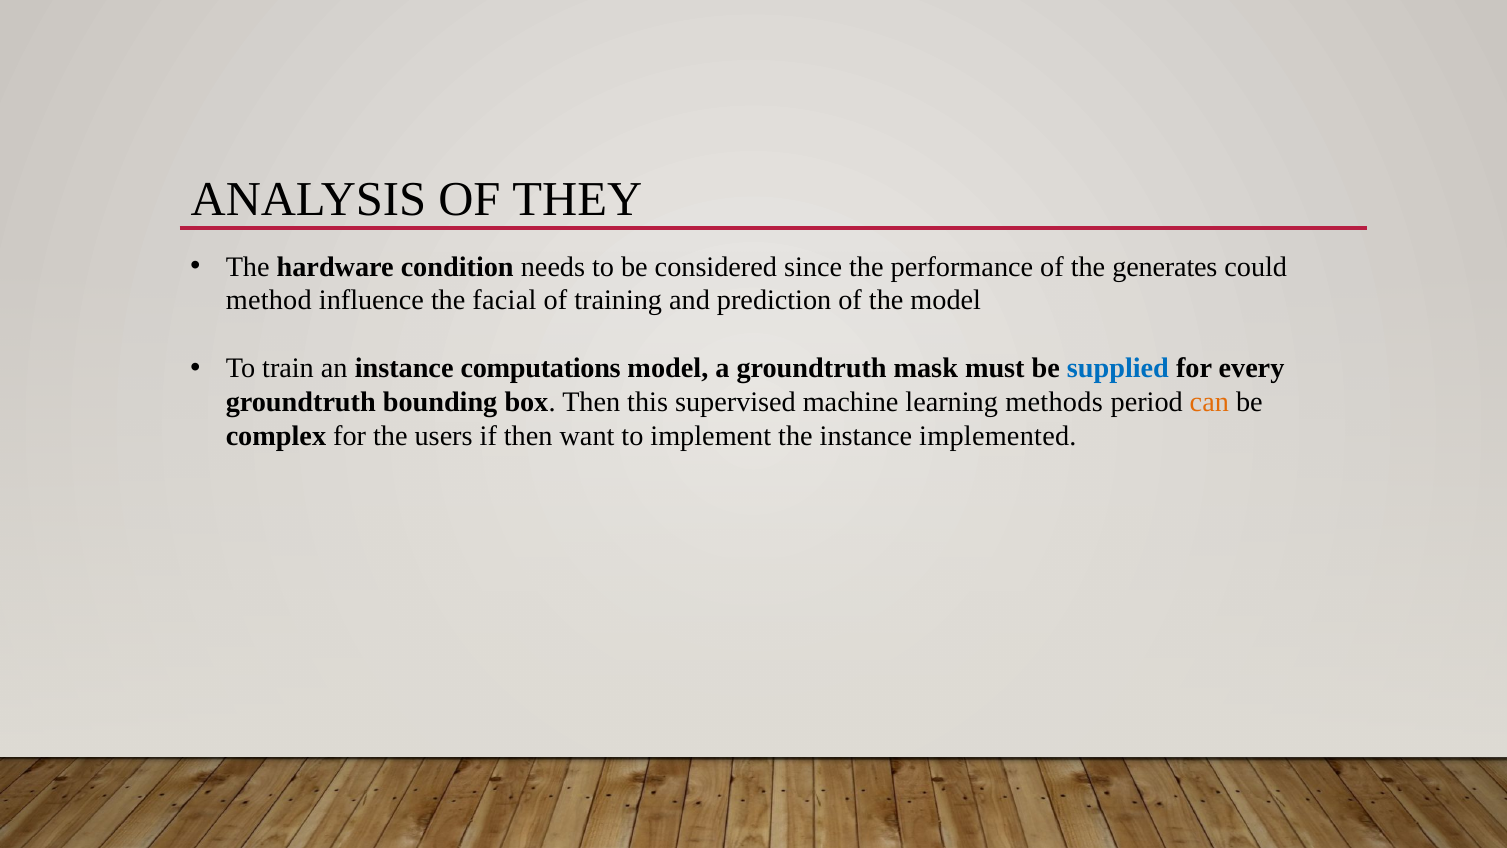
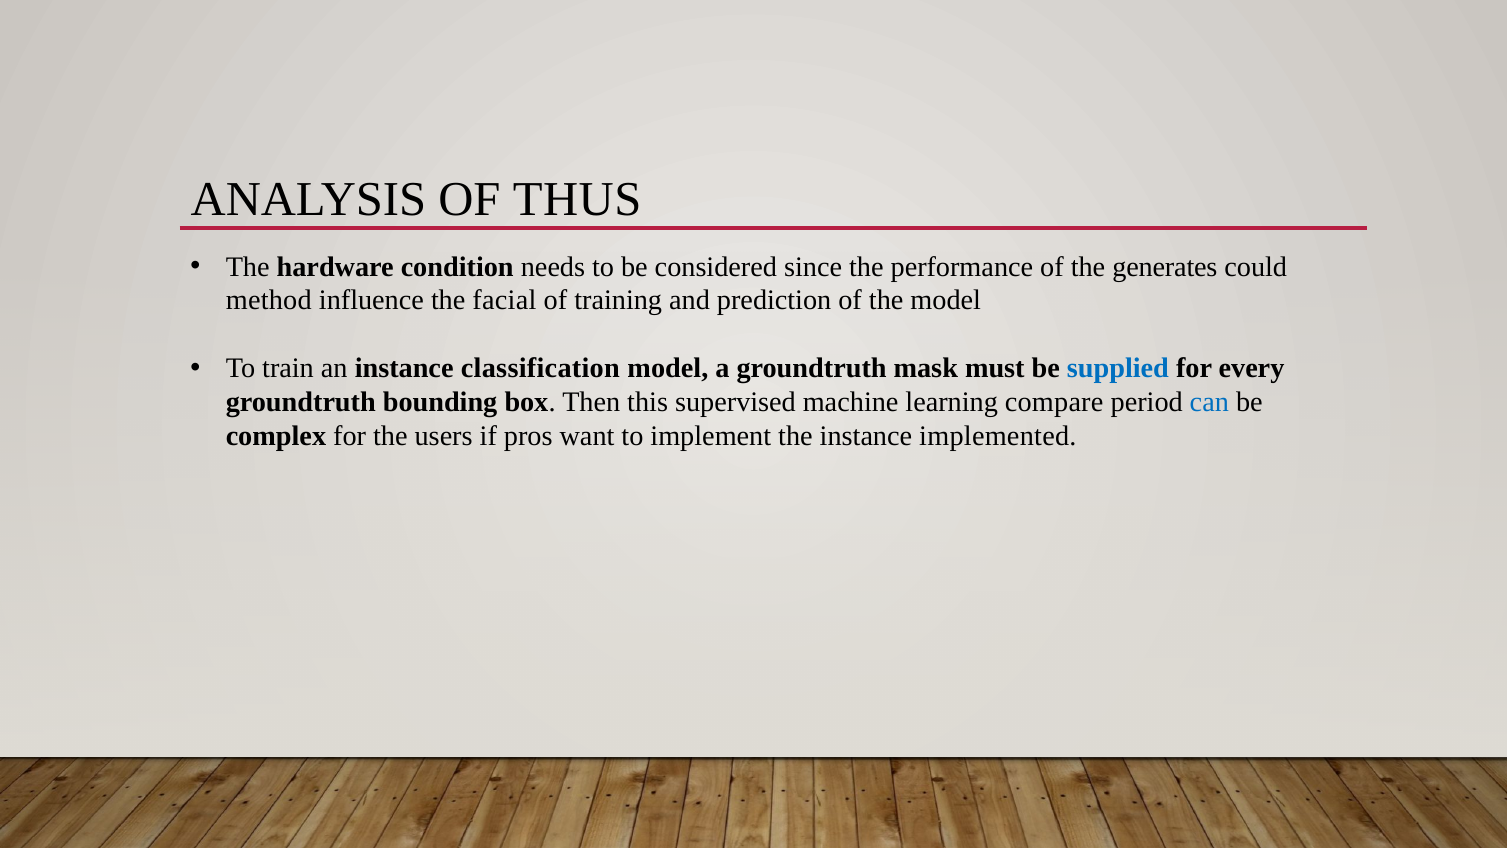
THEY: THEY -> THUS
computations: computations -> classification
methods: methods -> compare
can colour: orange -> blue
if then: then -> pros
